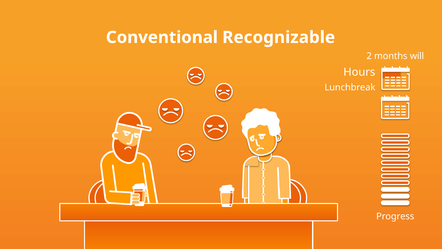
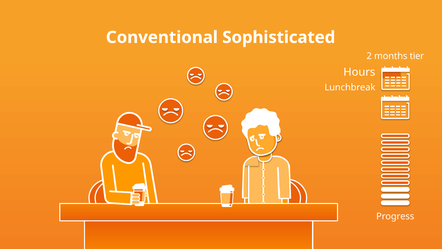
Recognizable: Recognizable -> Sophisticated
will: will -> tier
